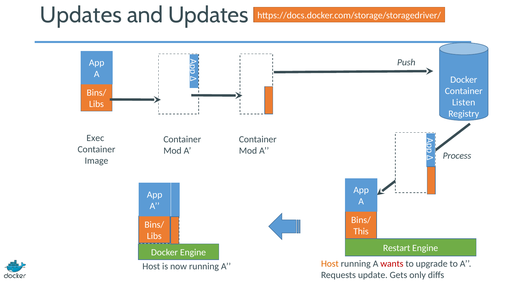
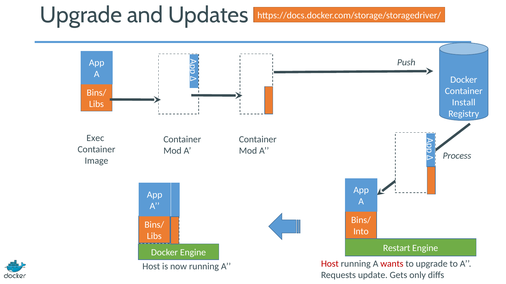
Updates at (81, 15): Updates -> Upgrade
Listen: Listen -> Install
This: This -> Into
Host at (330, 264) colour: orange -> red
